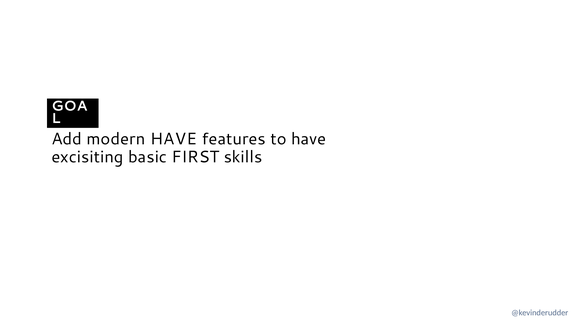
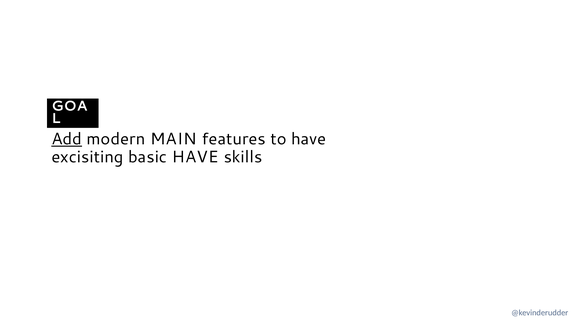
Add underline: none -> present
modern HAVE: HAVE -> MAIN
basic FIRST: FIRST -> HAVE
